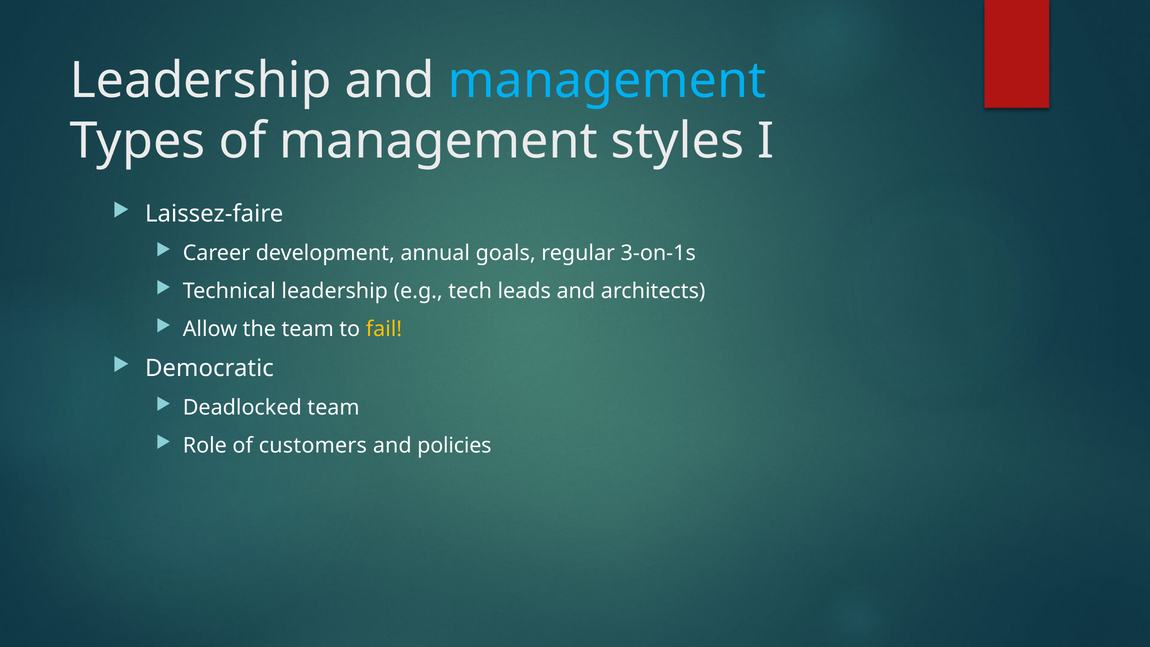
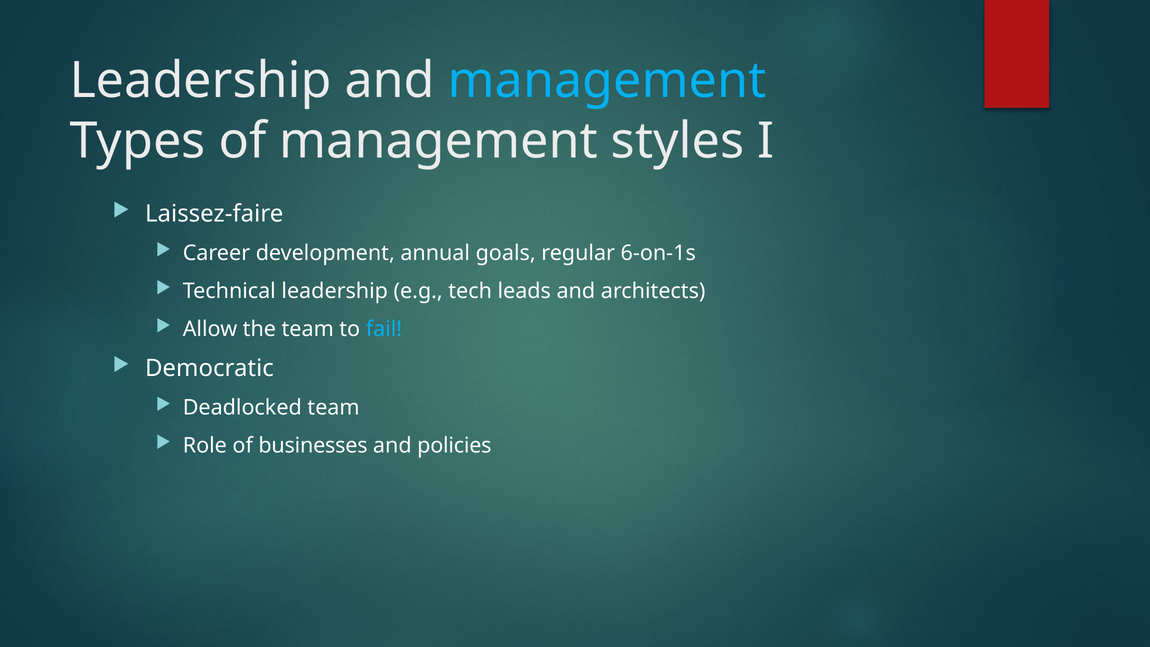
3-on-1s: 3-on-1s -> 6-on-1s
fail colour: yellow -> light blue
customers: customers -> businesses
